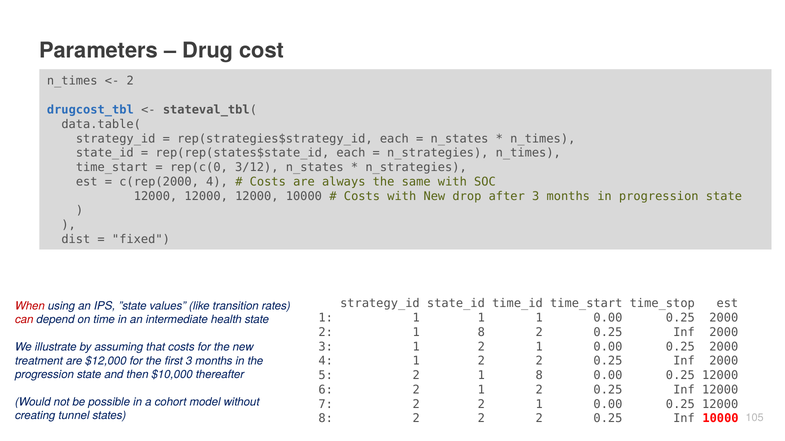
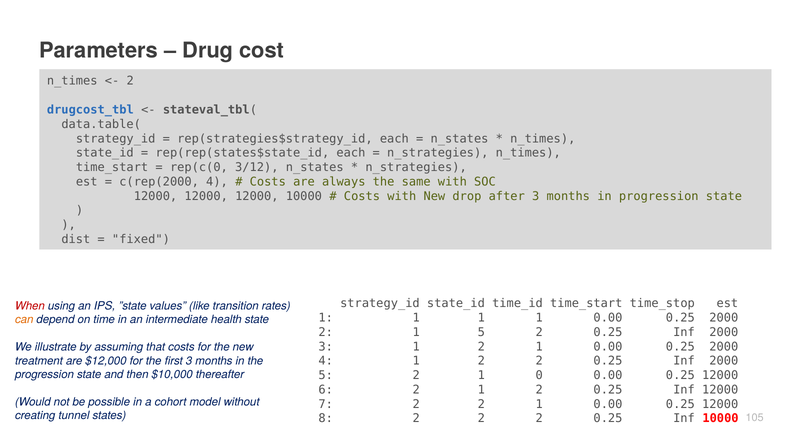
can colour: red -> orange
8 at (481, 333): 8 -> 5
5 2 1 8: 8 -> 0
